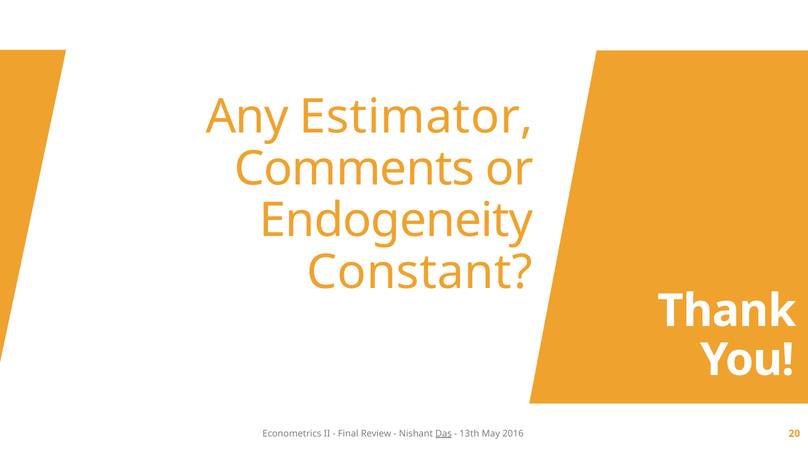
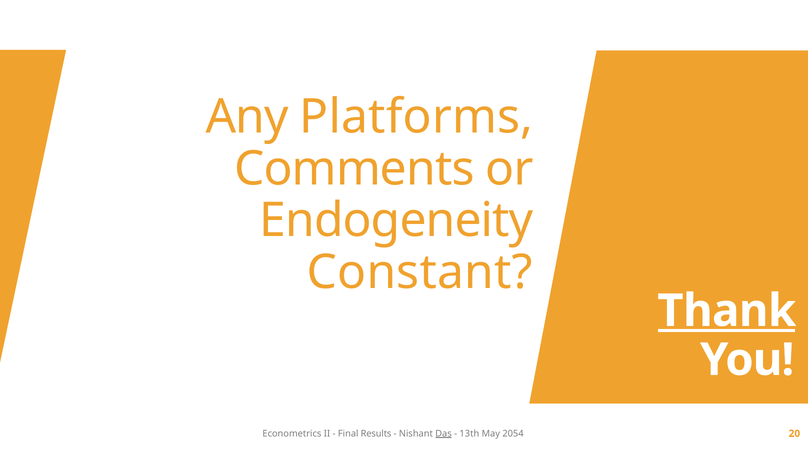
Estimator: Estimator -> Platforms
Thank underline: none -> present
Review: Review -> Results
2016: 2016 -> 2054
